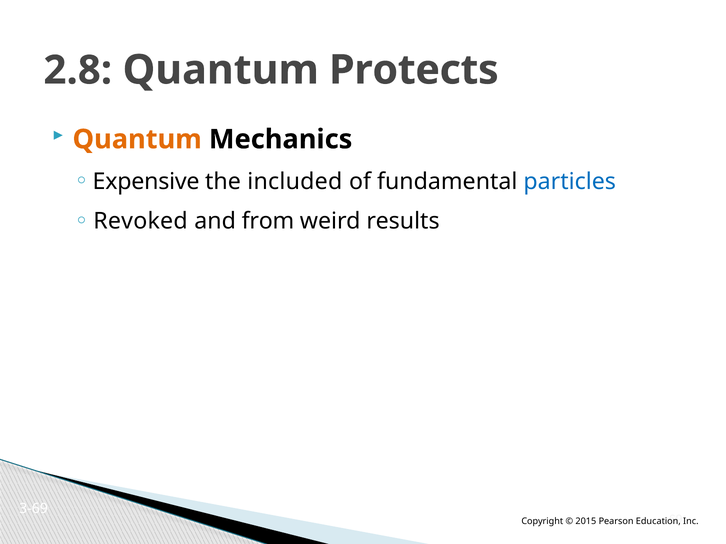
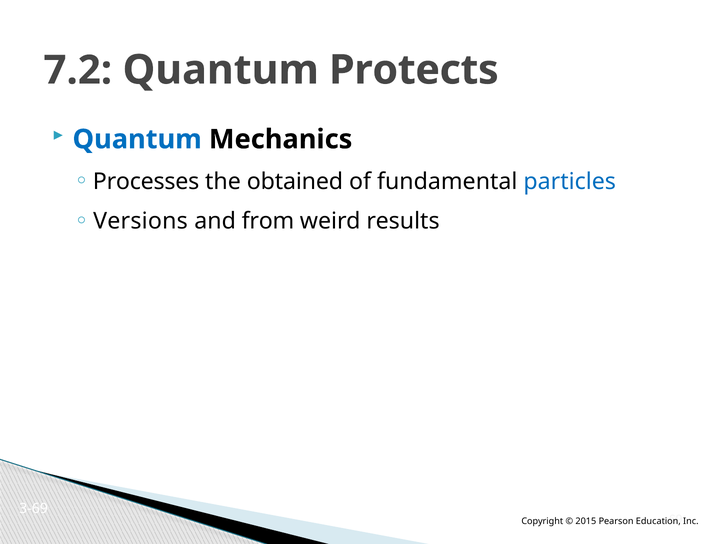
2.8: 2.8 -> 7.2
Quantum at (137, 139) colour: orange -> blue
Expensive: Expensive -> Processes
included: included -> obtained
Revoked: Revoked -> Versions
